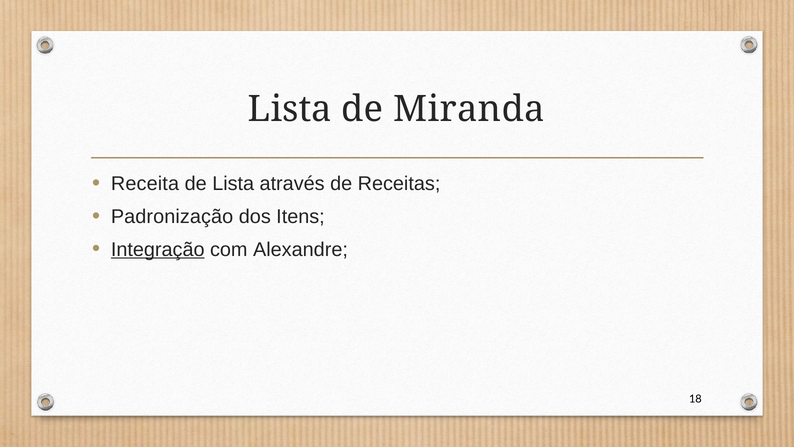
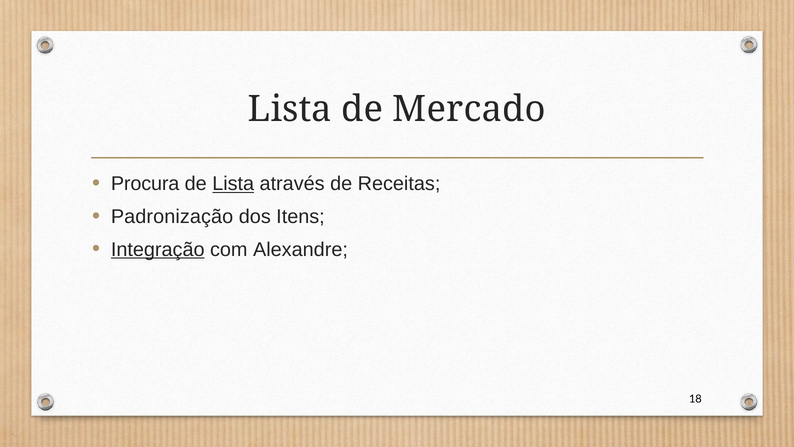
Miranda: Miranda -> Mercado
Receita: Receita -> Procura
Lista at (233, 184) underline: none -> present
